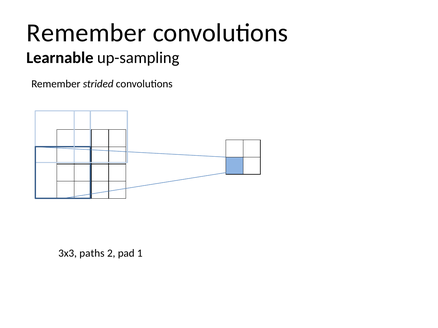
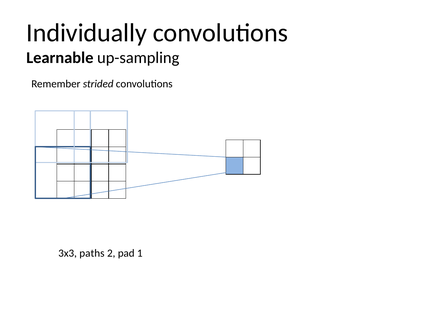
Remember at (86, 33): Remember -> Individually
